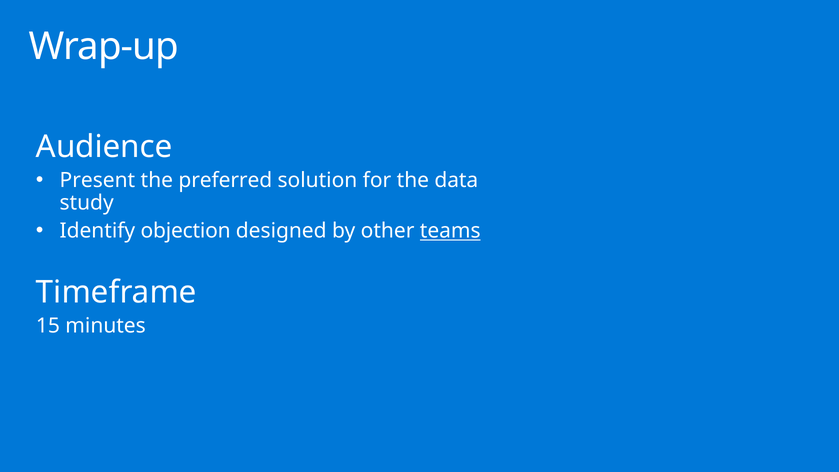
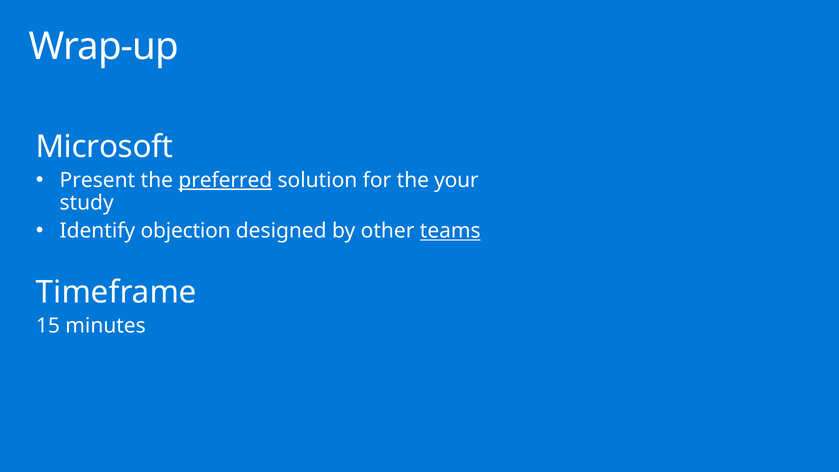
Audience: Audience -> Microsoft
preferred underline: none -> present
data: data -> your
